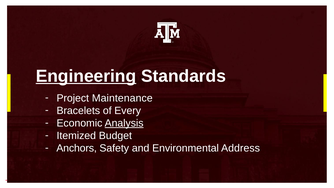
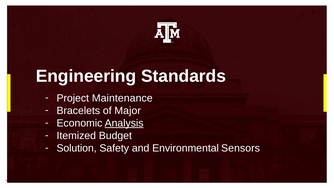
Engineering underline: present -> none
Every: Every -> Major
Anchors: Anchors -> Solution
Address: Address -> Sensors
